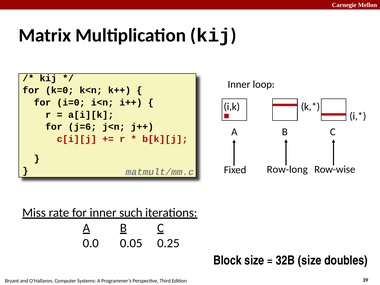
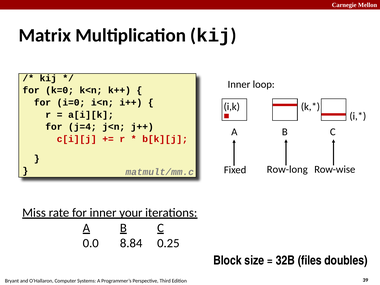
j=6: j=6 -> j=4
such: such -> your
0.05: 0.05 -> 8.84
32B size: size -> files
